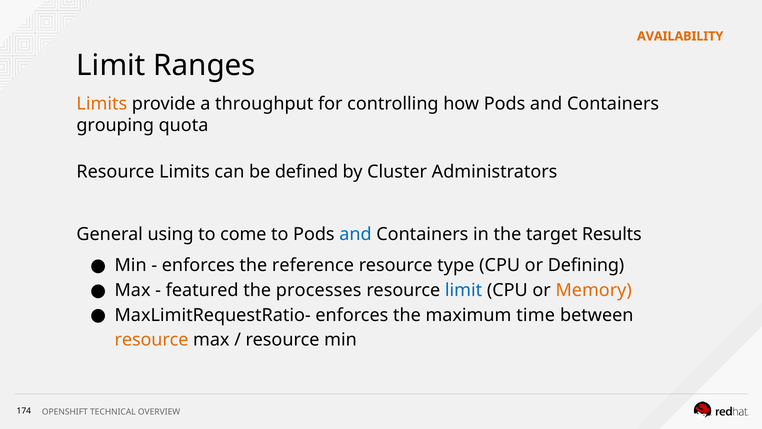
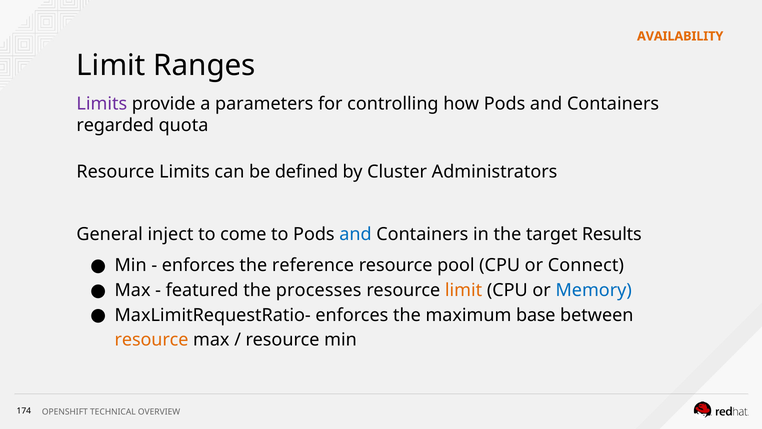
Limits at (102, 104) colour: orange -> purple
throughput: throughput -> parameters
grouping: grouping -> regarded
using: using -> inject
type: type -> pool
Defining: Defining -> Connect
limit at (464, 290) colour: blue -> orange
Memory colour: orange -> blue
time: time -> base
